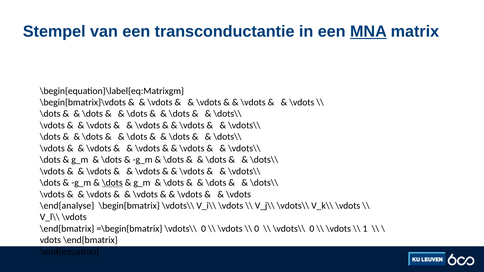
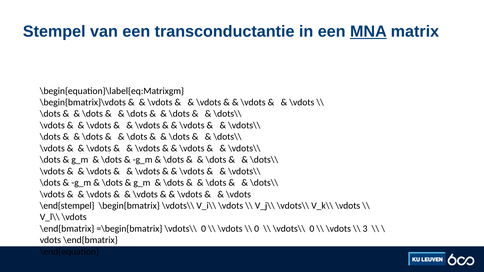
\dots at (112, 183) underline: present -> none
\end{analyse: \end{analyse -> \end{stempel
1: 1 -> 3
